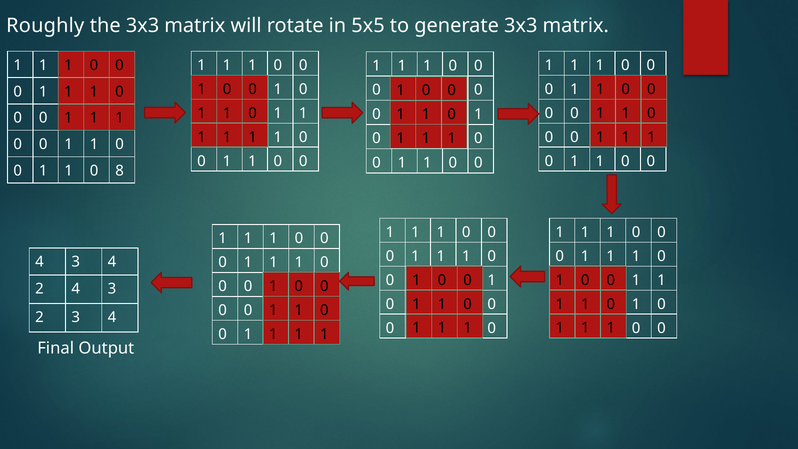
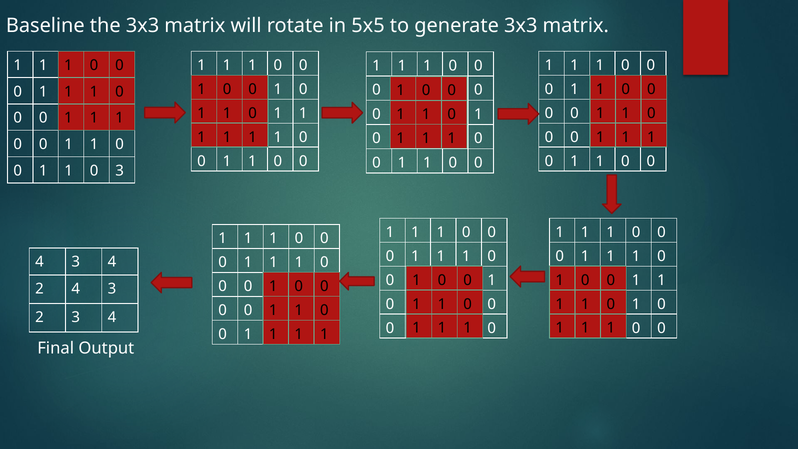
Roughly: Roughly -> Baseline
0 8: 8 -> 3
